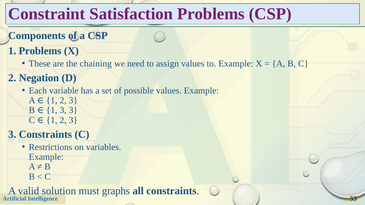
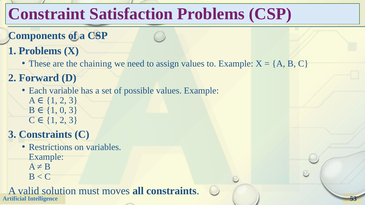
Negation: Negation -> Forward
1 3: 3 -> 0
graphs: graphs -> moves
